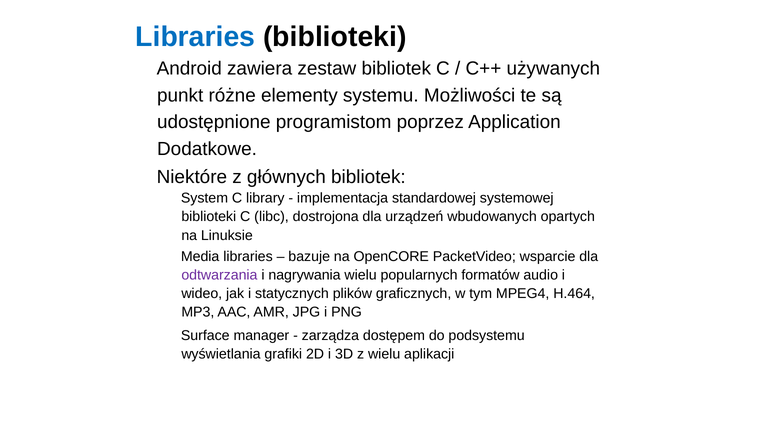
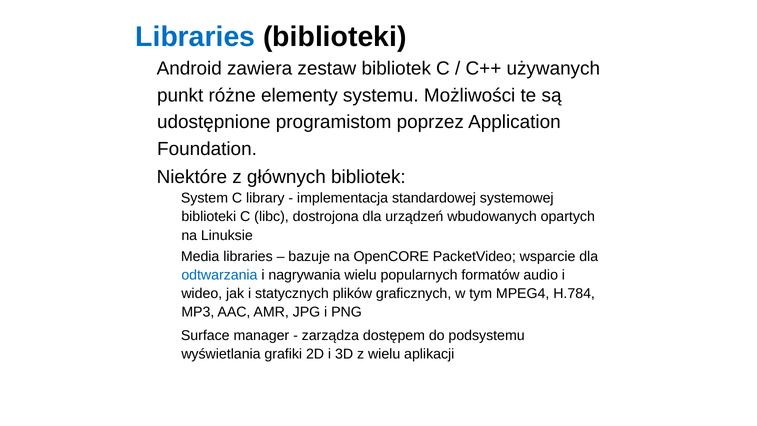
Dodatkowe: Dodatkowe -> Foundation
odtwarzania colour: purple -> blue
H.464: H.464 -> H.784
